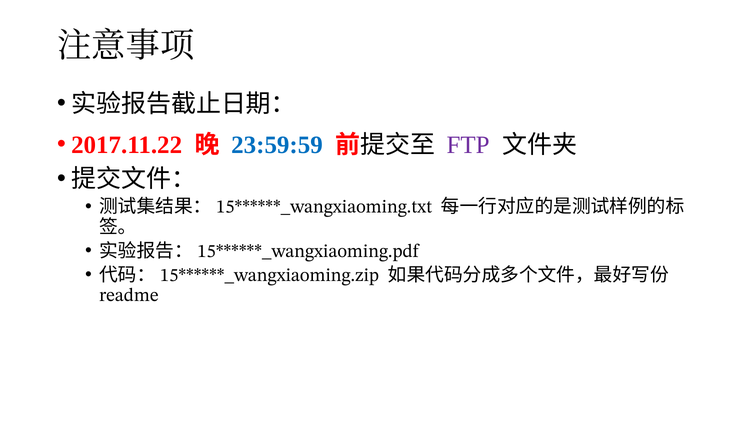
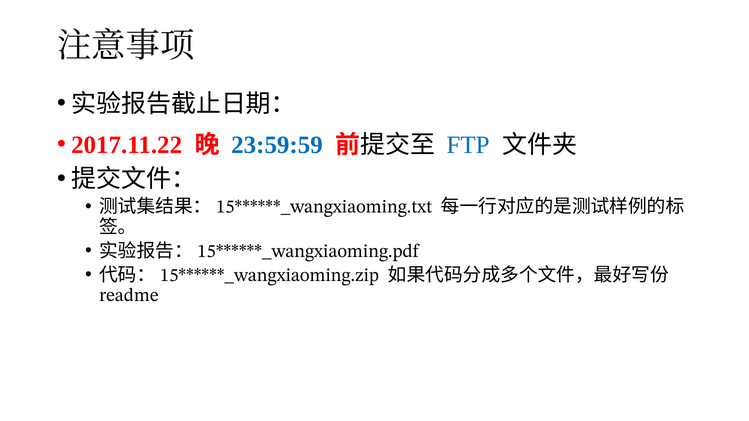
FTP colour: purple -> blue
